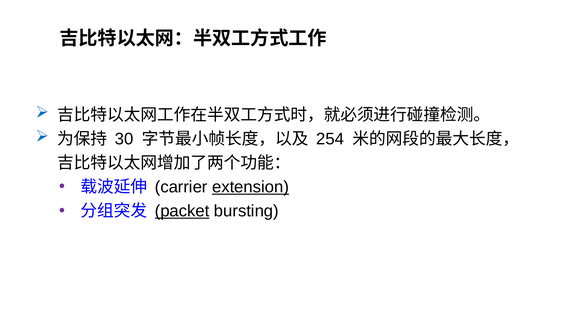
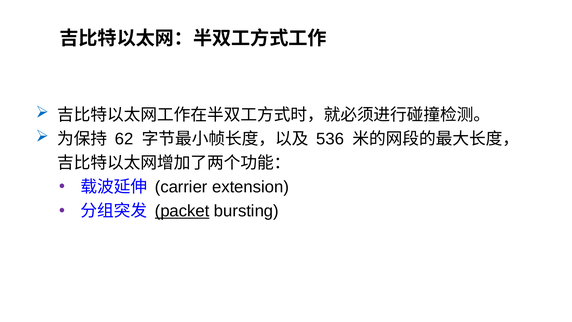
30: 30 -> 62
254: 254 -> 536
extension underline: present -> none
